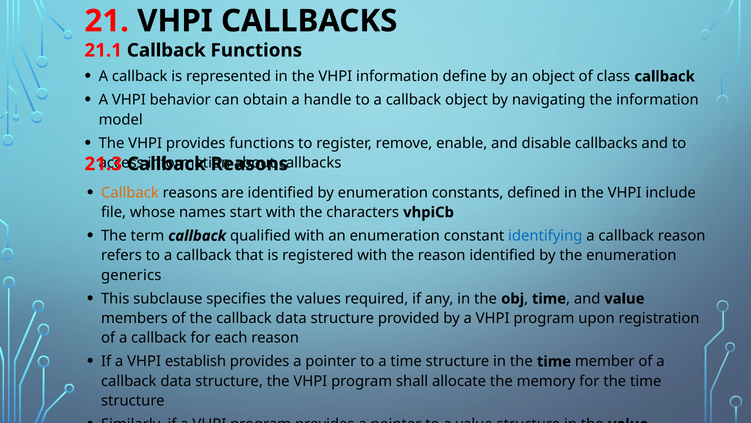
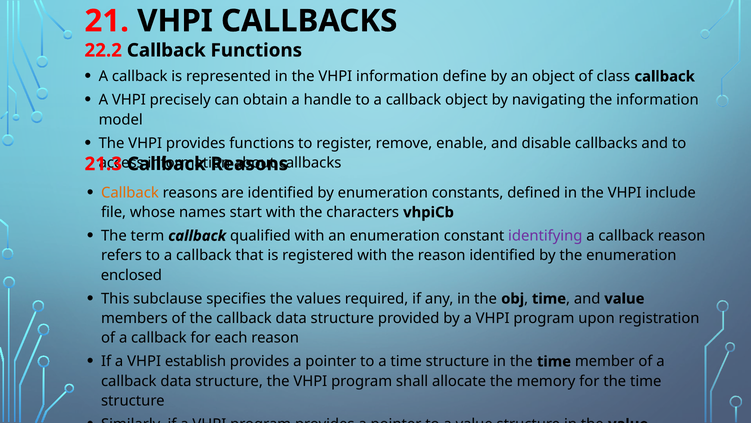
21.1: 21.1 -> 22.2
behavior: behavior -> precisely
identifying colour: blue -> purple
generics: generics -> enclosed
